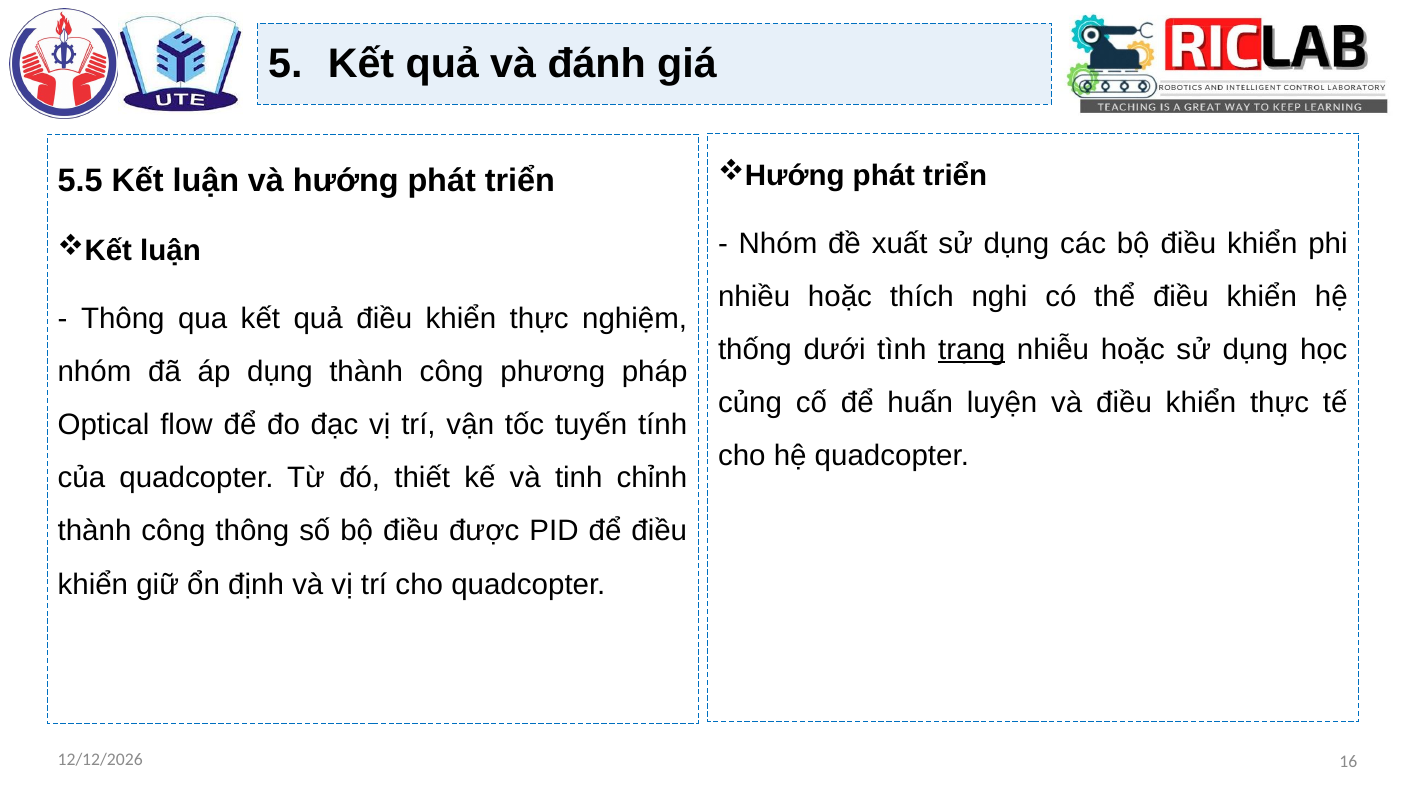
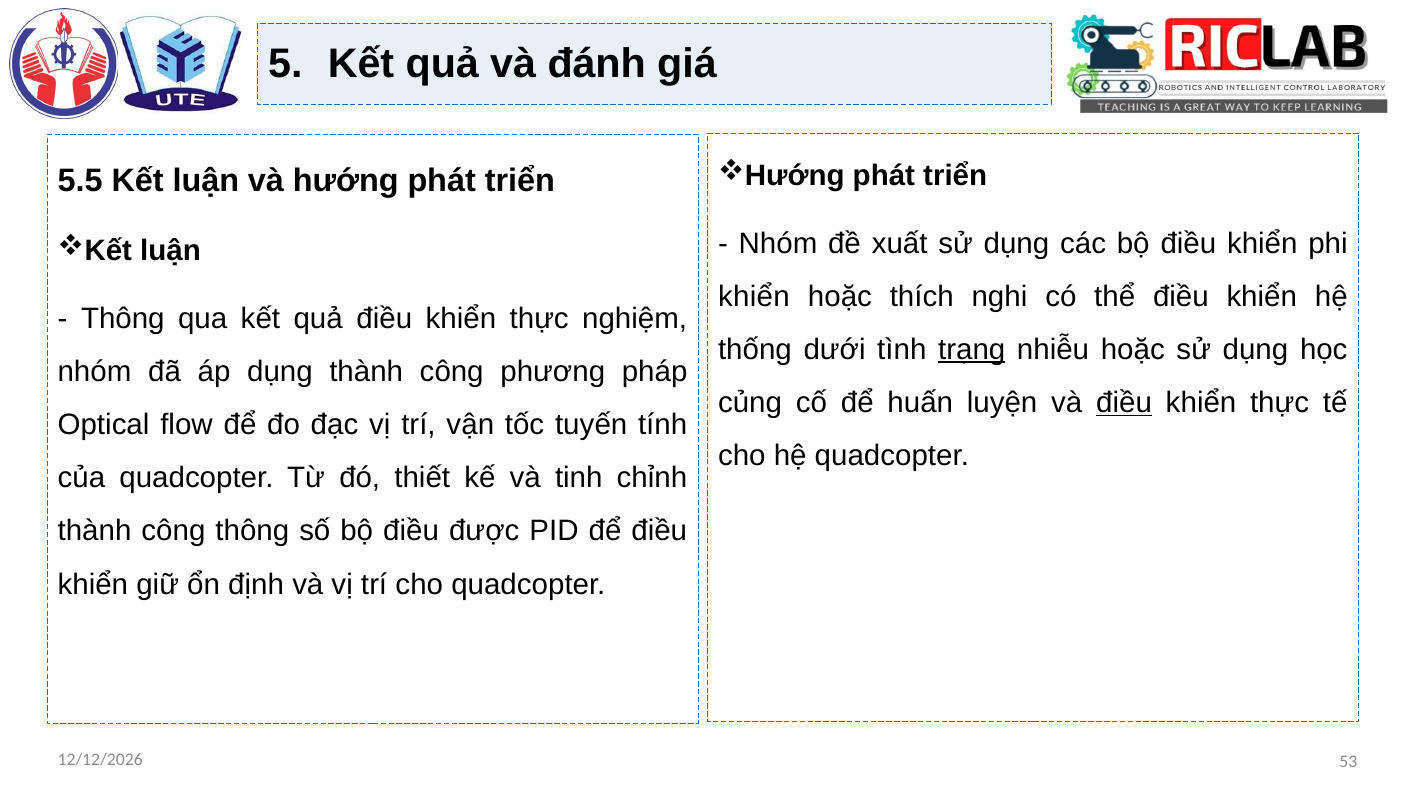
nhiều at (754, 297): nhiều -> khiển
điều at (1124, 403) underline: none -> present
16: 16 -> 53
